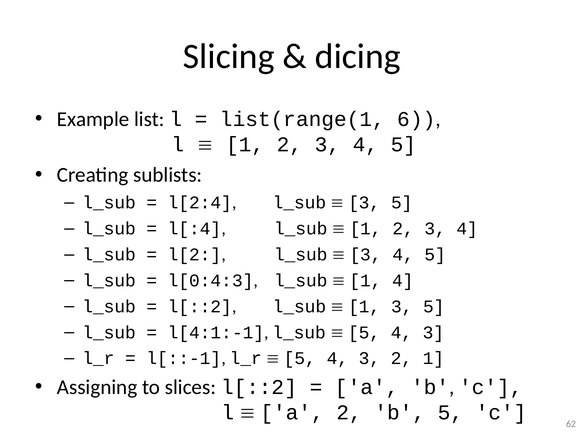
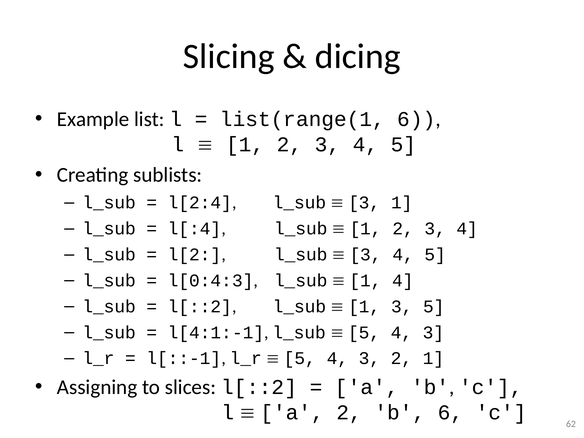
5 at (402, 203): 5 -> 1
b 5: 5 -> 6
